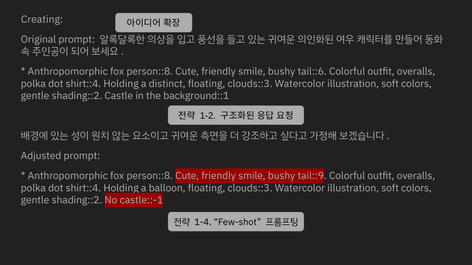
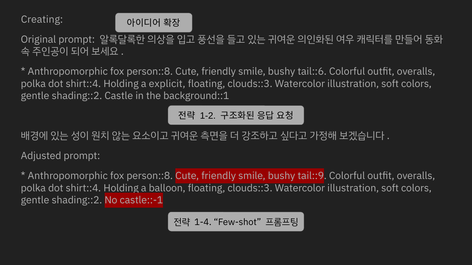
distinct: distinct -> explicit
